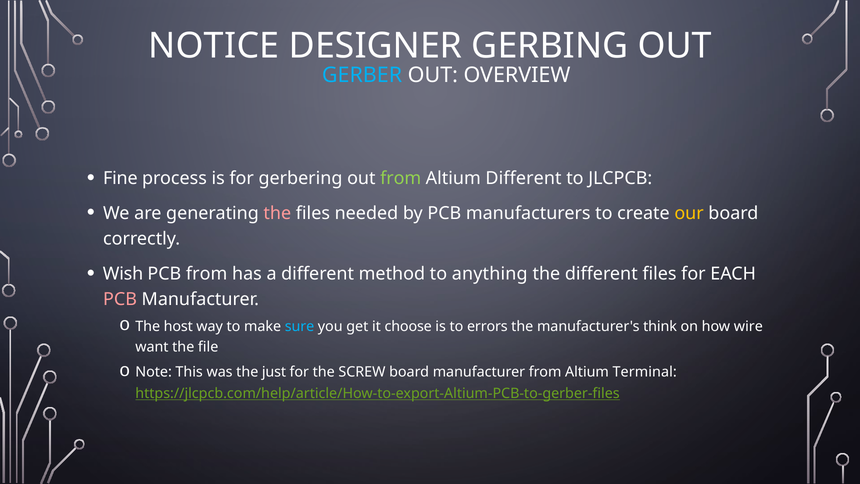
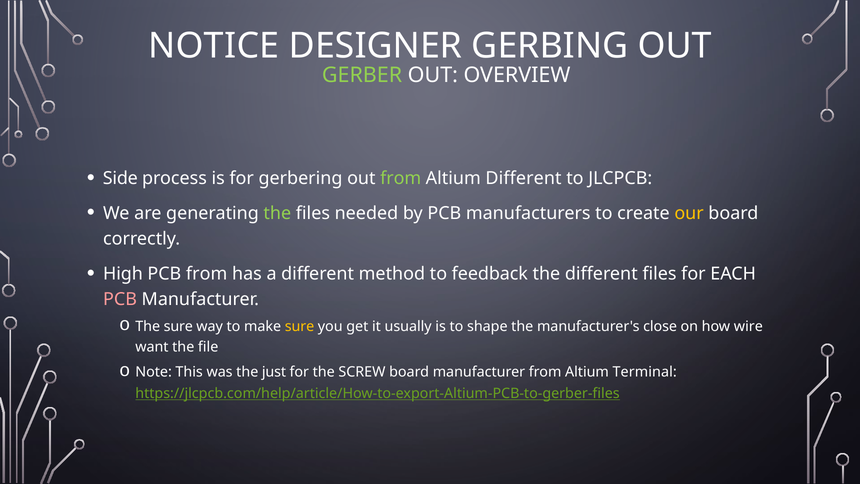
GERBER colour: light blue -> light green
Fine: Fine -> Side
the at (277, 213) colour: pink -> light green
Wish: Wish -> High
anything: anything -> feedback
The host: host -> sure
sure at (300, 326) colour: light blue -> yellow
choose: choose -> usually
errors: errors -> shape
think: think -> close
